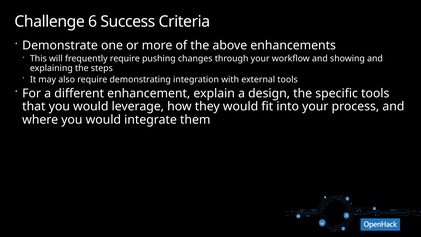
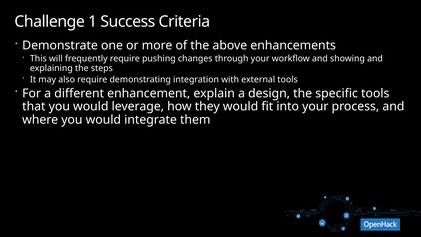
6: 6 -> 1
